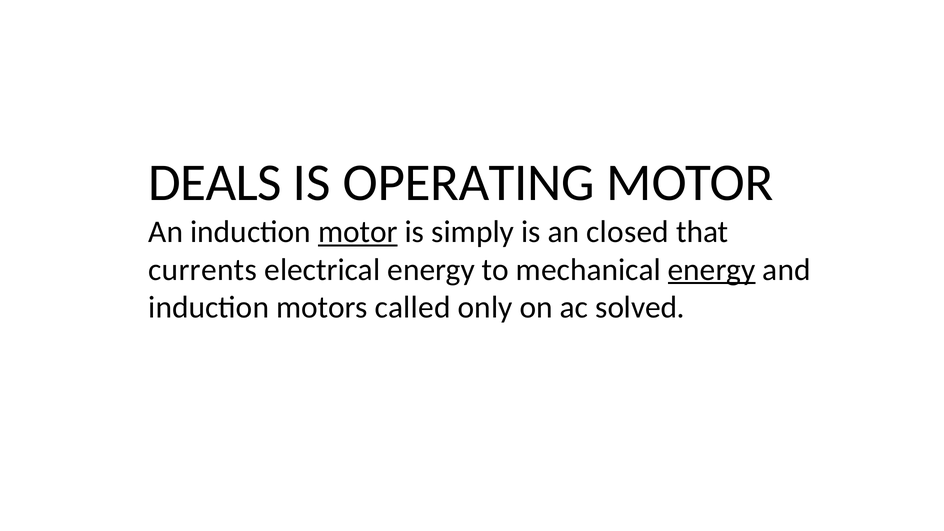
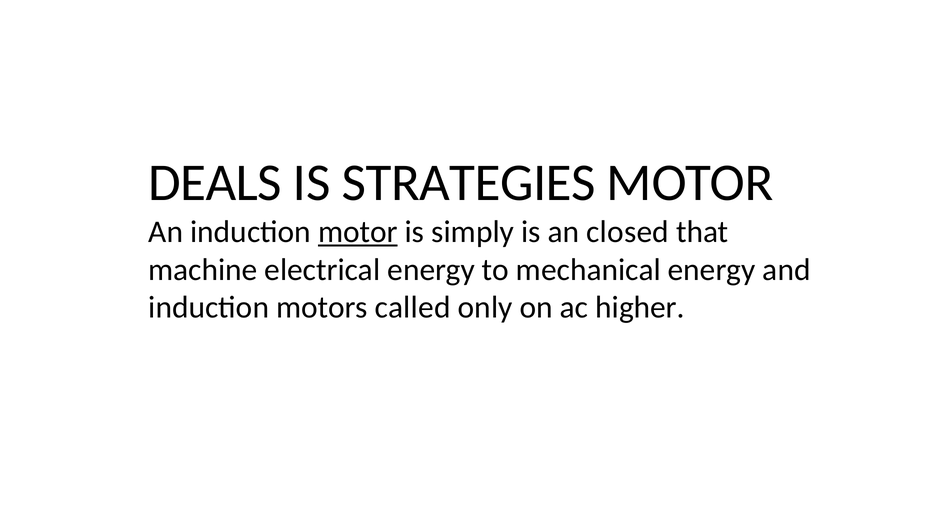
OPERATING: OPERATING -> STRATEGIES
currents: currents -> machine
energy at (712, 270) underline: present -> none
solved: solved -> higher
